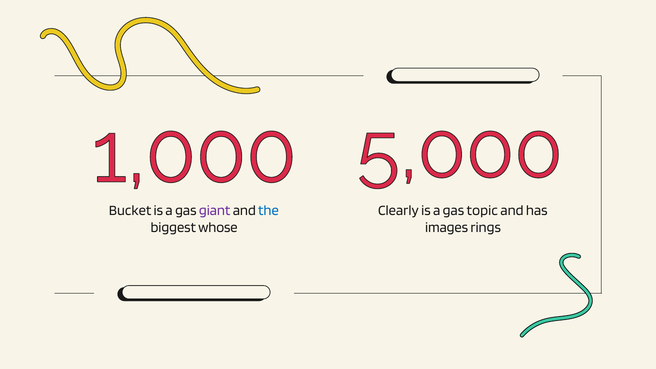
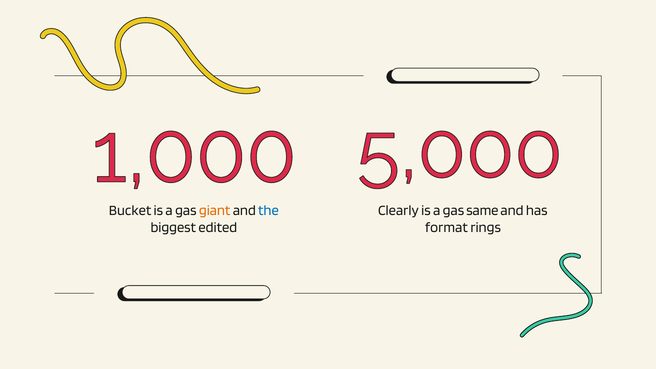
giant colour: purple -> orange
topic: topic -> same
whose: whose -> edited
images: images -> format
